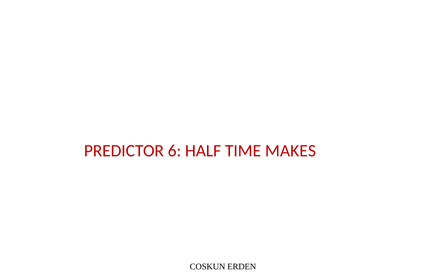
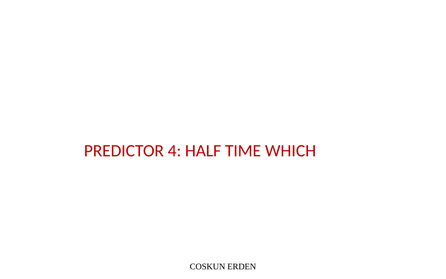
6: 6 -> 4
MAKES: MAKES -> WHICH
